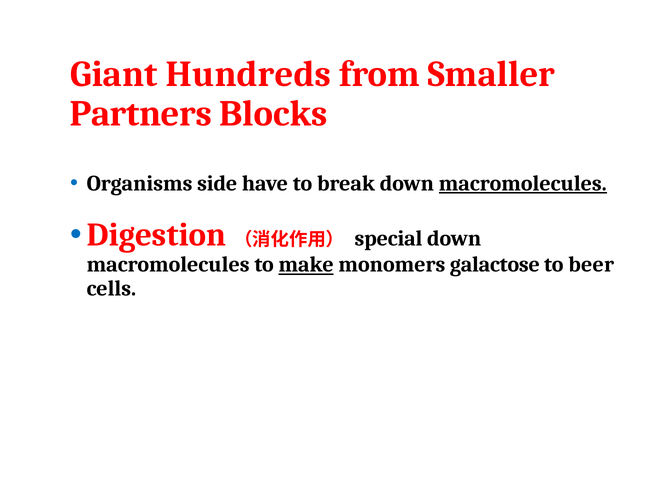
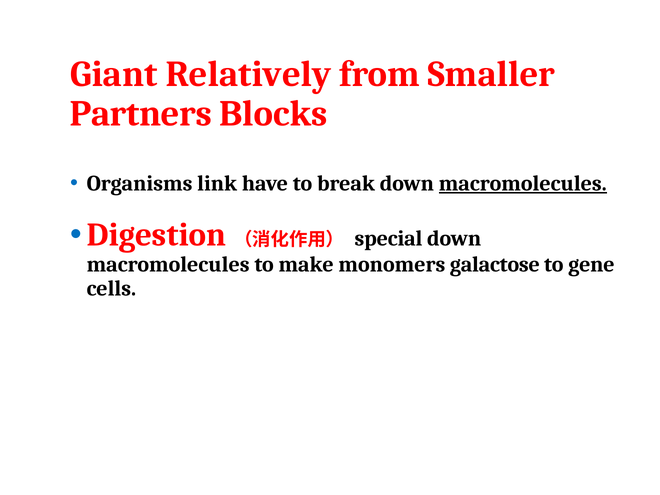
Hundreds: Hundreds -> Relatively
side: side -> link
make underline: present -> none
beer: beer -> gene
